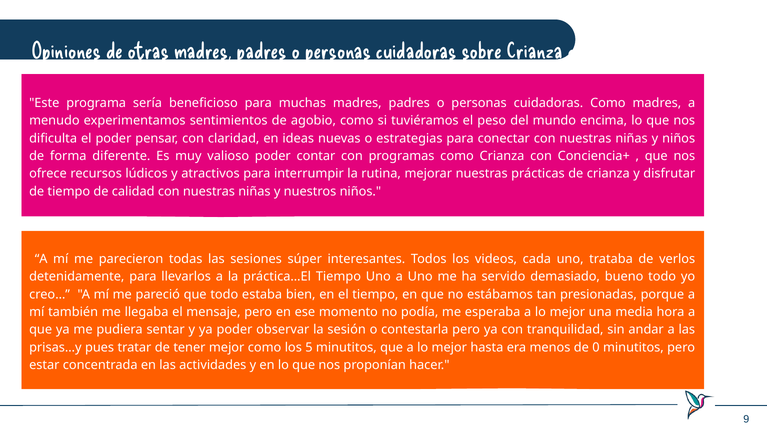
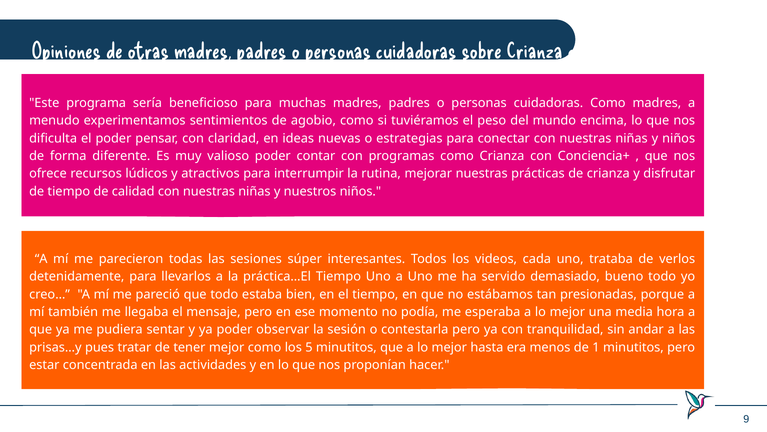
0: 0 -> 1
